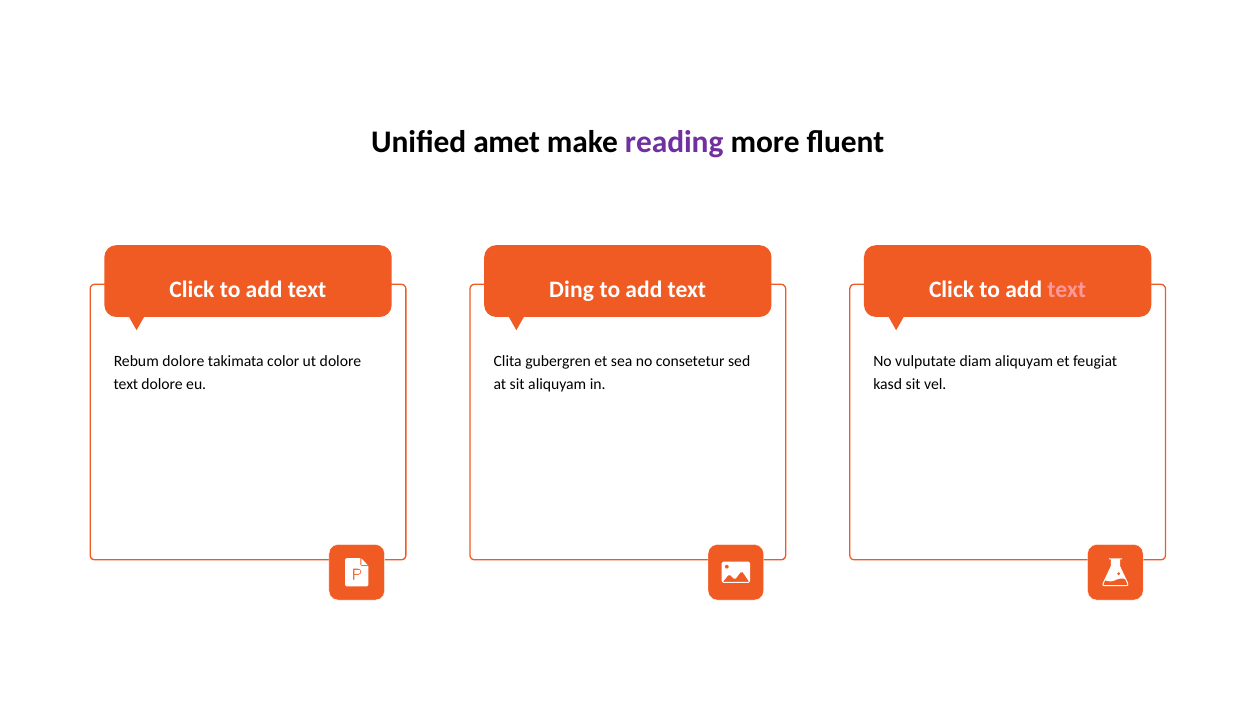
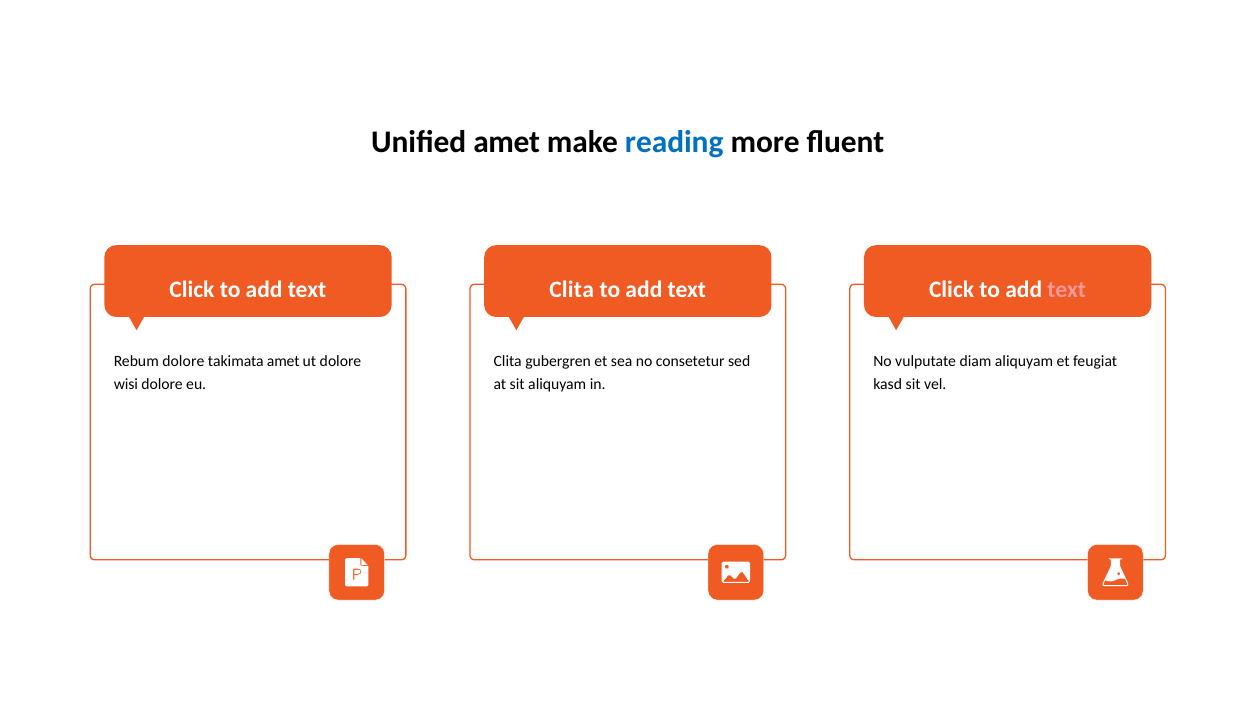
reading colour: purple -> blue
Ding at (572, 289): Ding -> Clita
takimata color: color -> amet
text at (126, 384): text -> wisi
